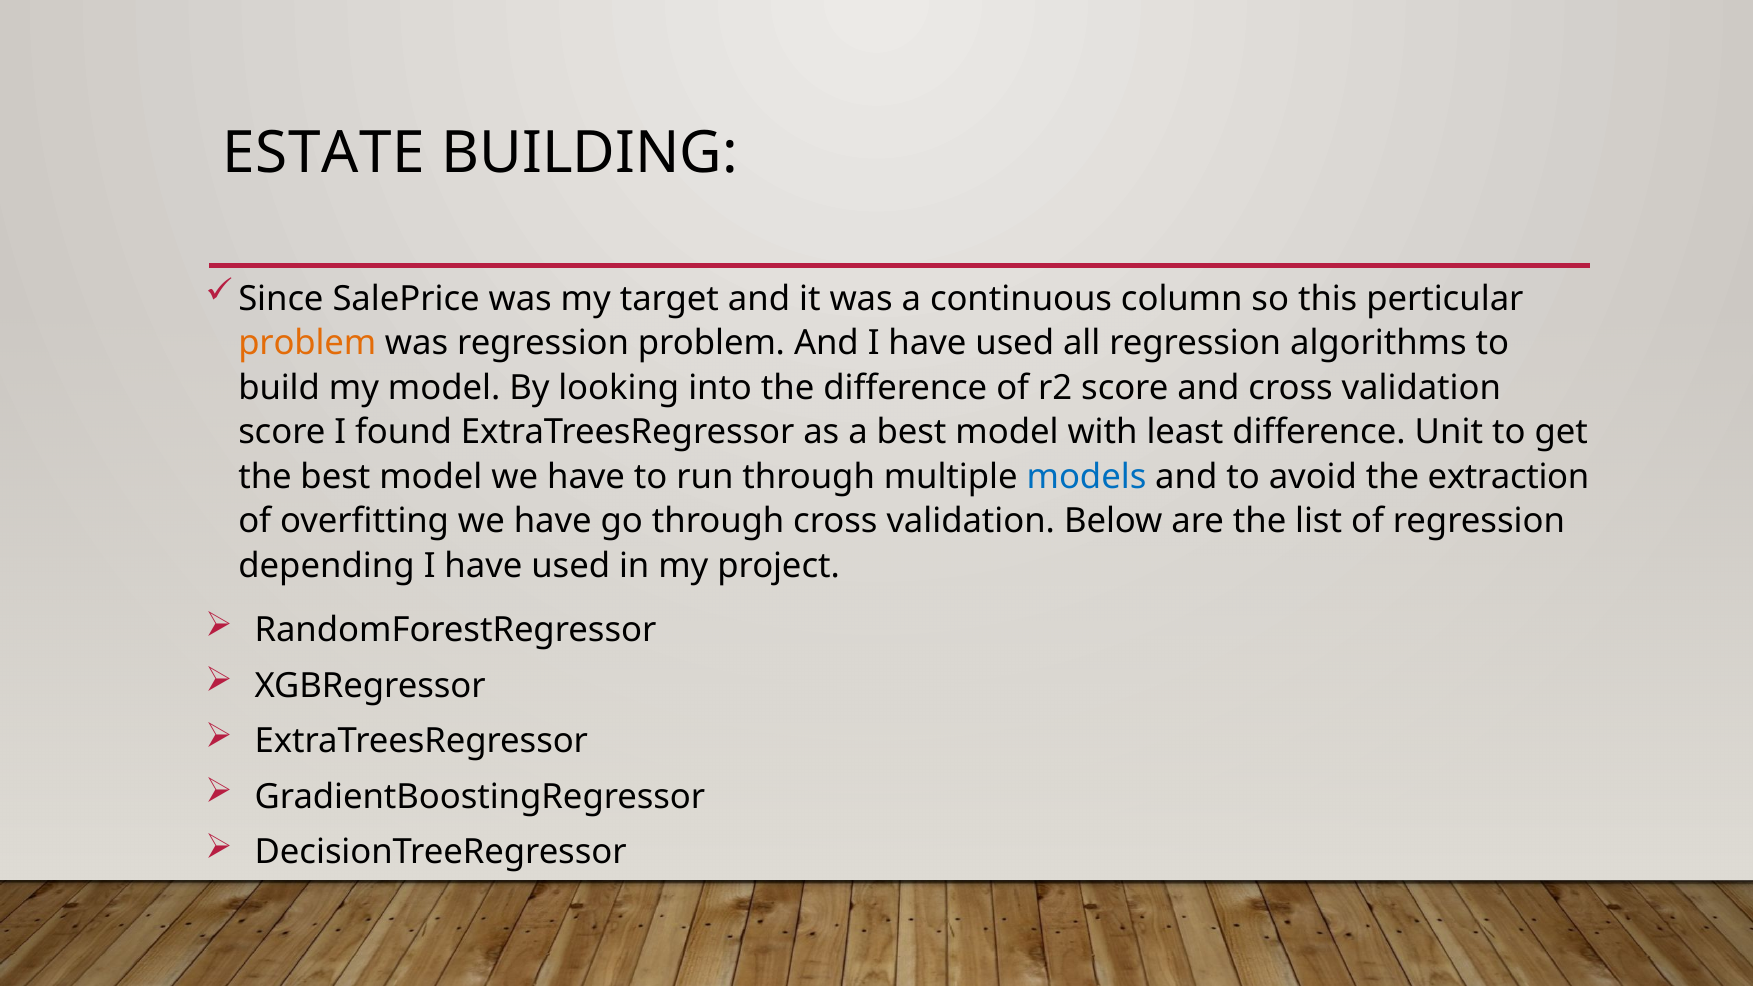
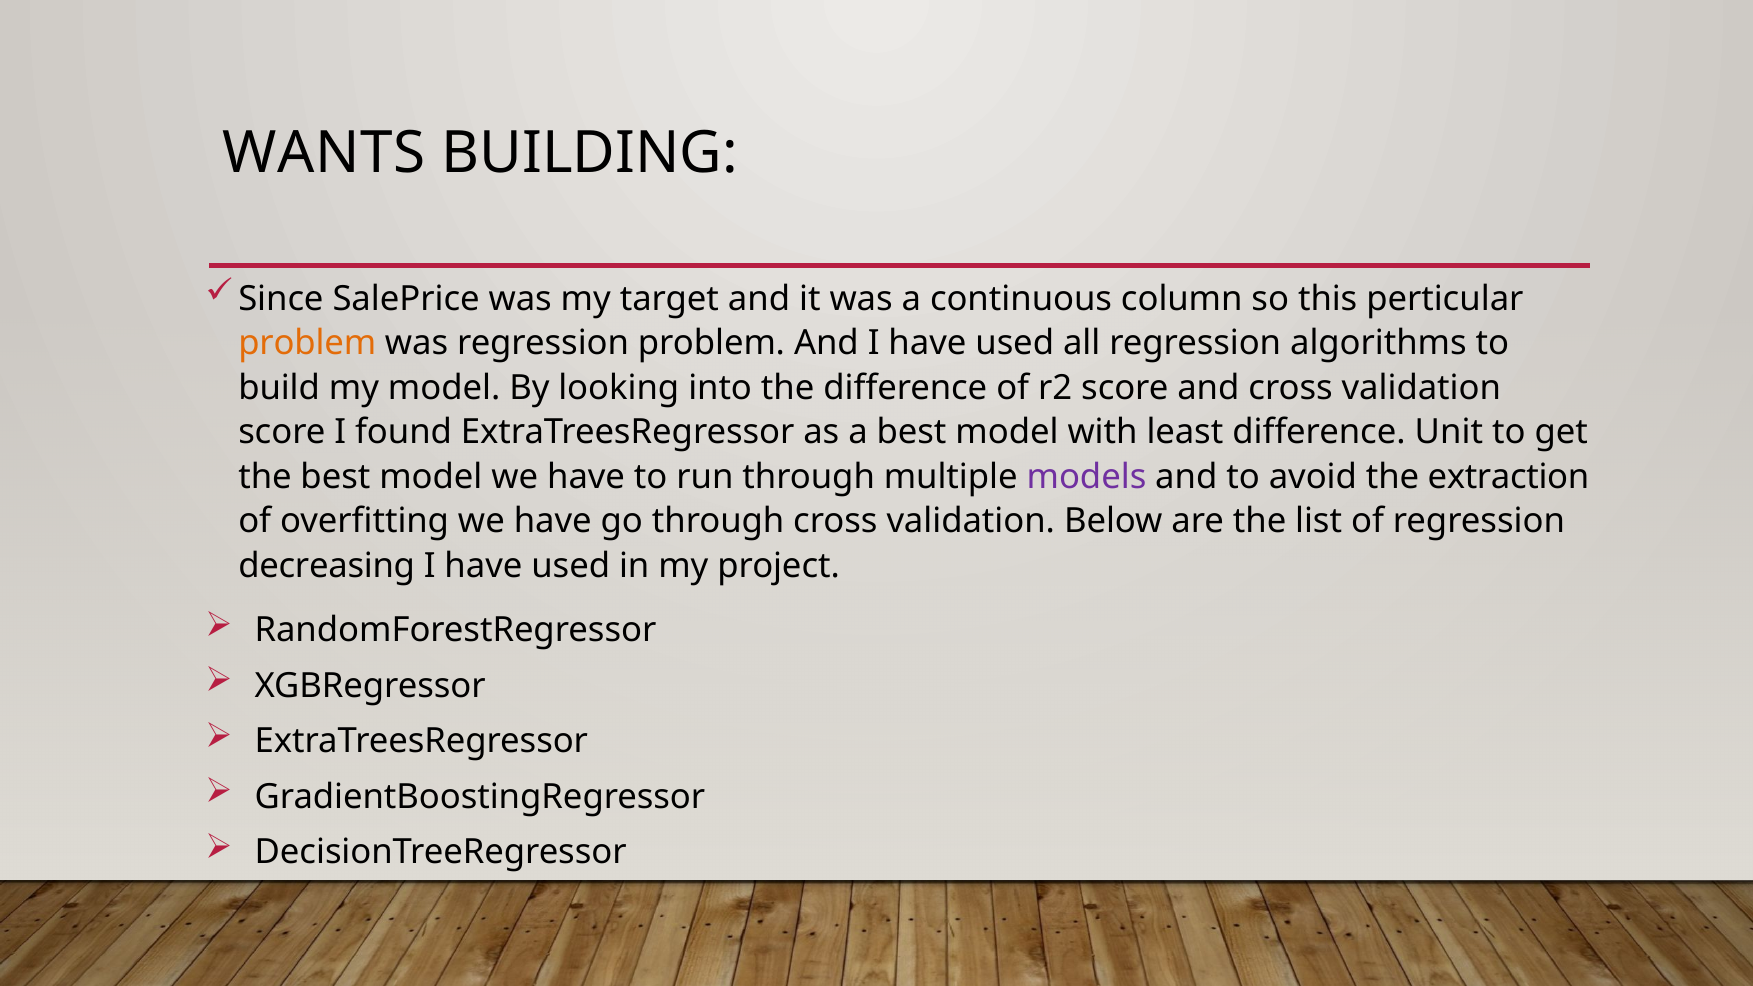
ESTATE: ESTATE -> WANTS
models colour: blue -> purple
depending: depending -> decreasing
